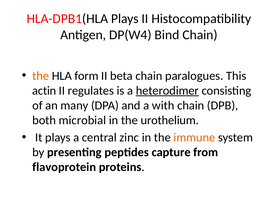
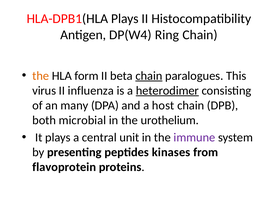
Bind: Bind -> Ring
chain at (149, 76) underline: none -> present
actin: actin -> virus
regulates: regulates -> influenza
with: with -> host
zinc: zinc -> unit
immune colour: orange -> purple
capture: capture -> kinases
